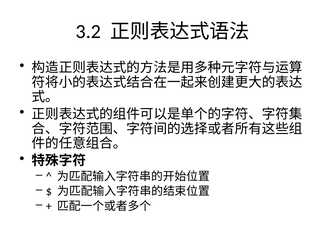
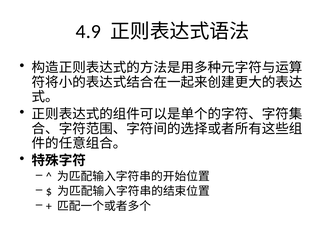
3.2: 3.2 -> 4.9
